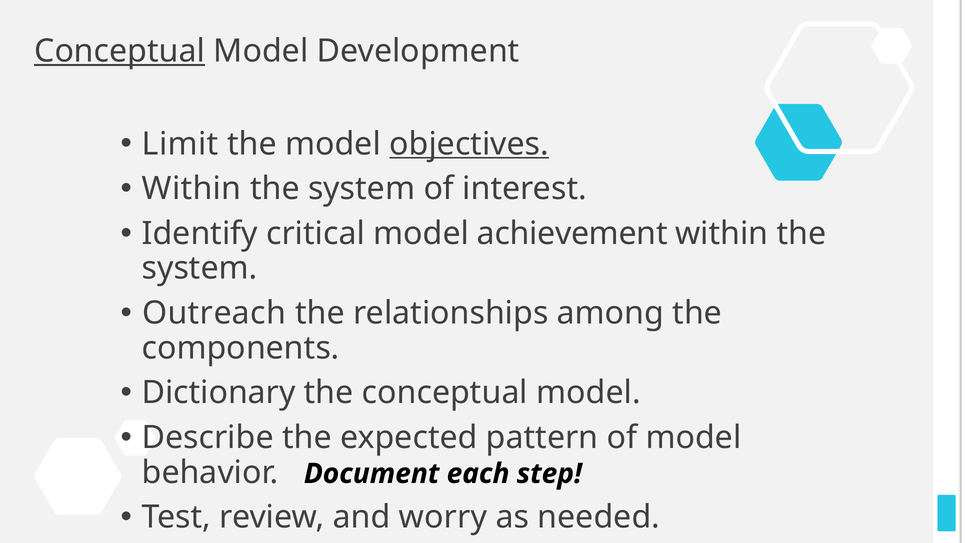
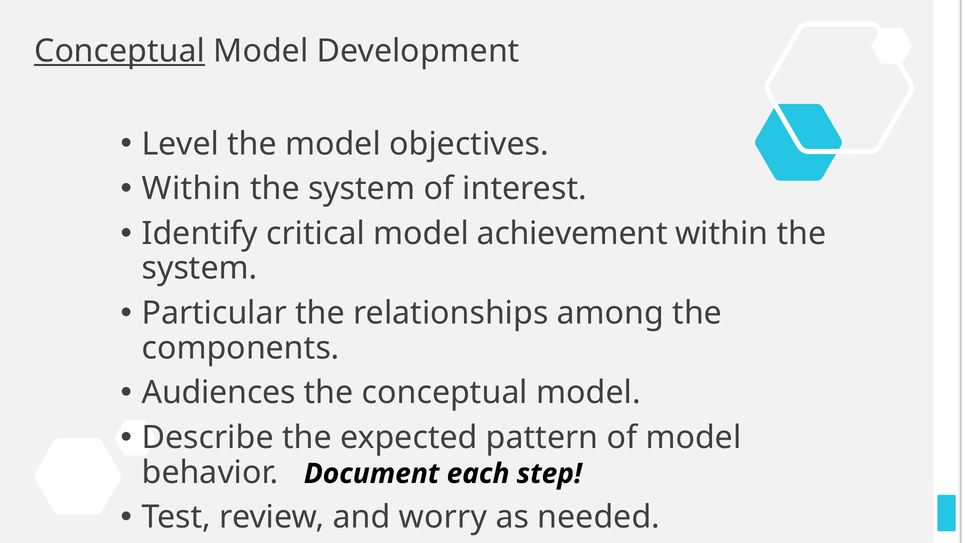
Limit: Limit -> Level
objectives underline: present -> none
Outreach: Outreach -> Particular
Dictionary: Dictionary -> Audiences
